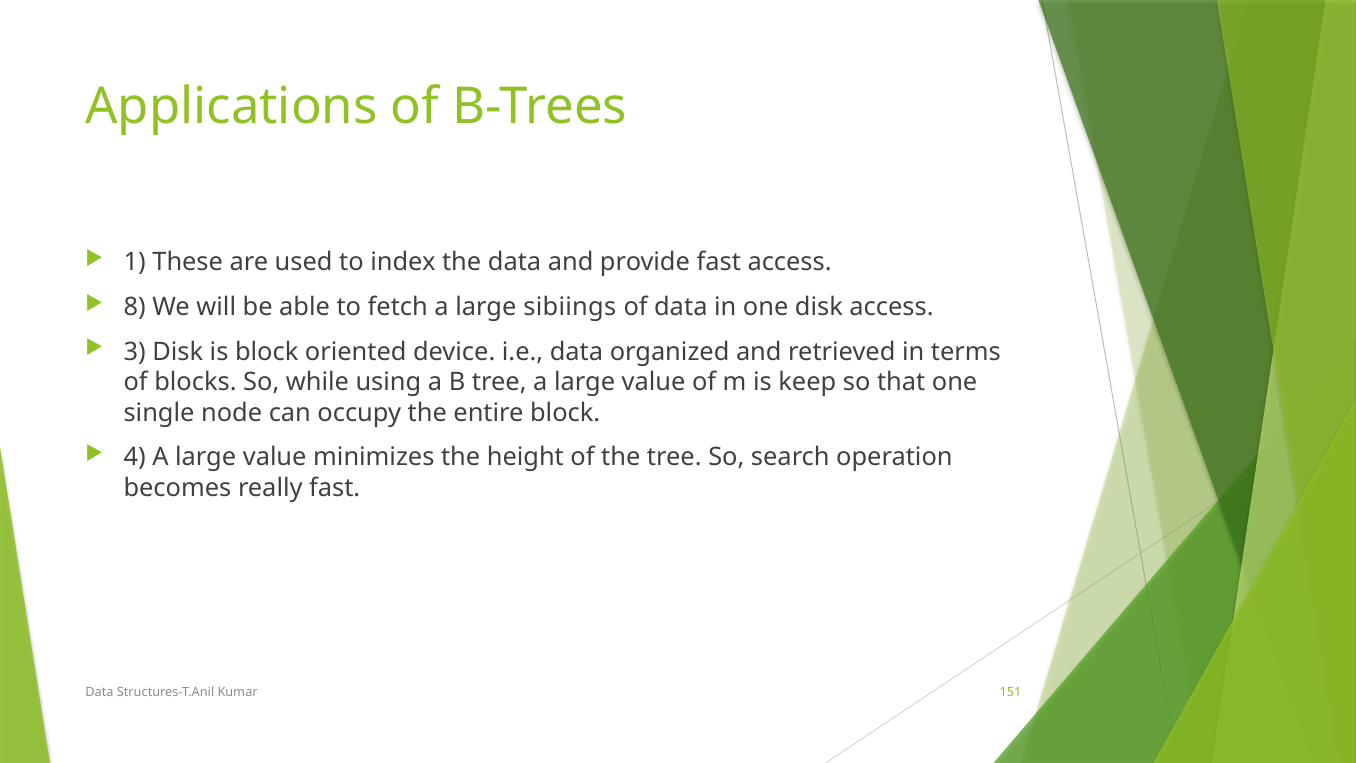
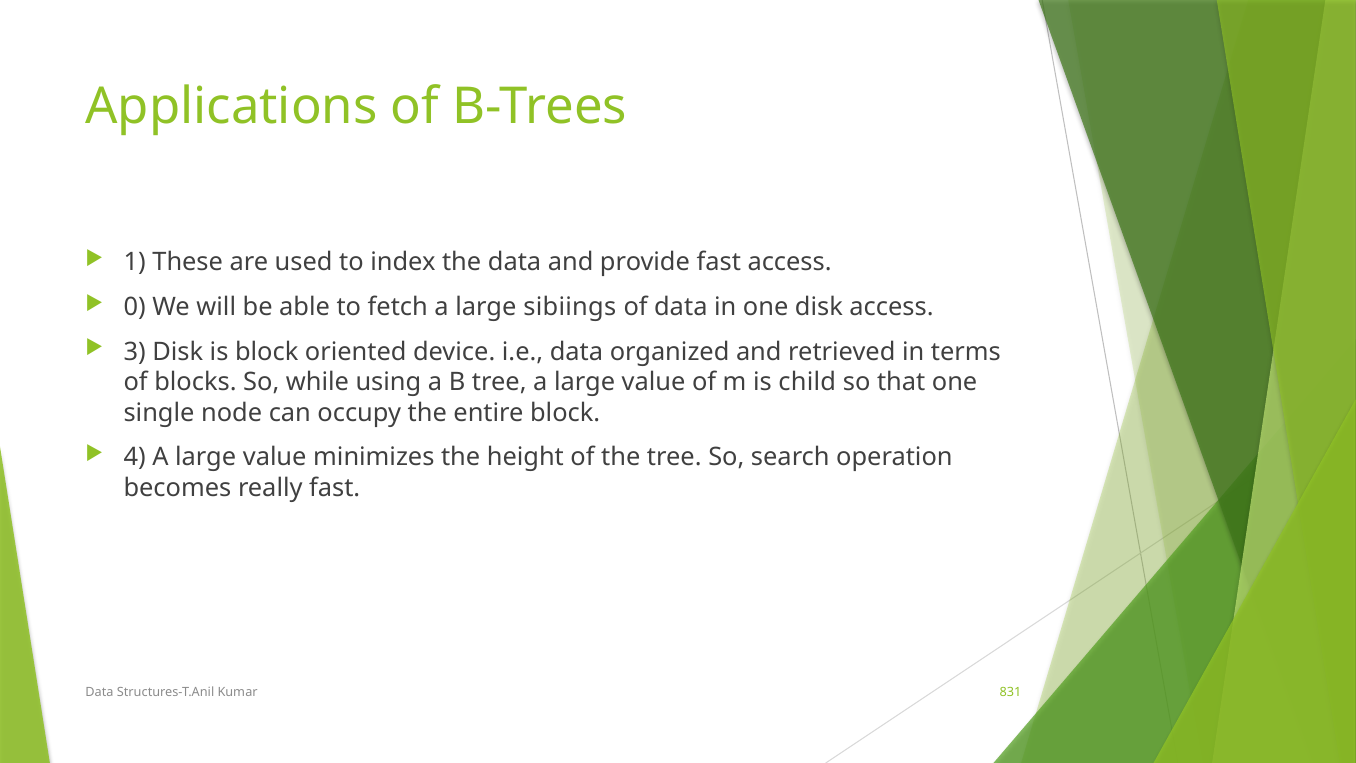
8: 8 -> 0
keep: keep -> child
151: 151 -> 831
